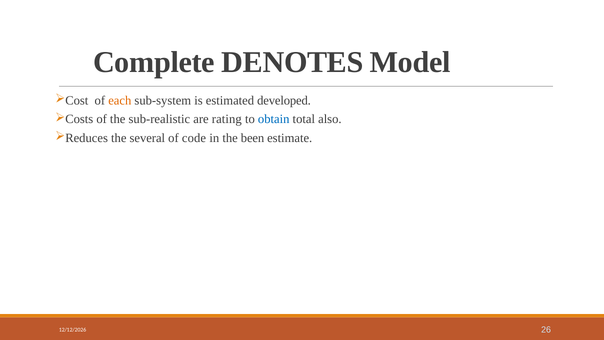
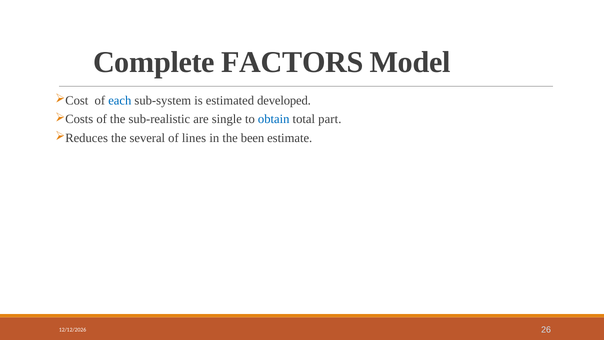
DENOTES: DENOTES -> FACTORS
each colour: orange -> blue
rating: rating -> single
also: also -> part
code: code -> lines
